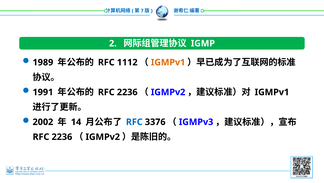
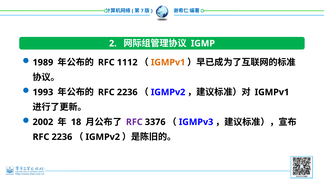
1991: 1991 -> 1993
14: 14 -> 18
RFC at (134, 122) colour: blue -> purple
